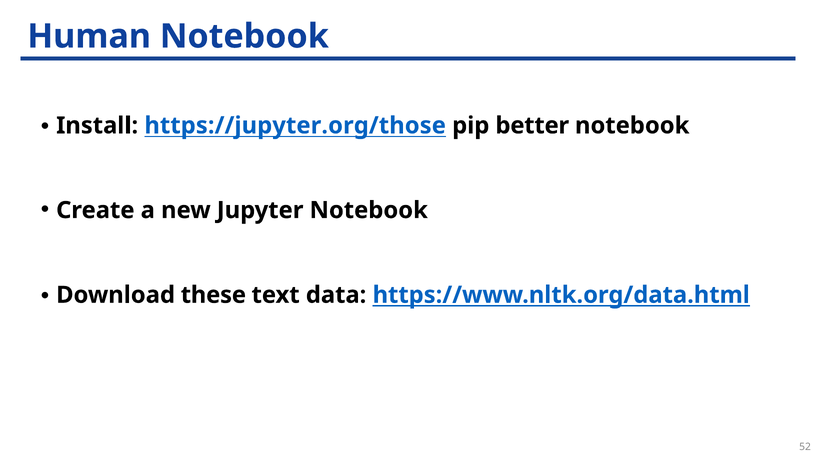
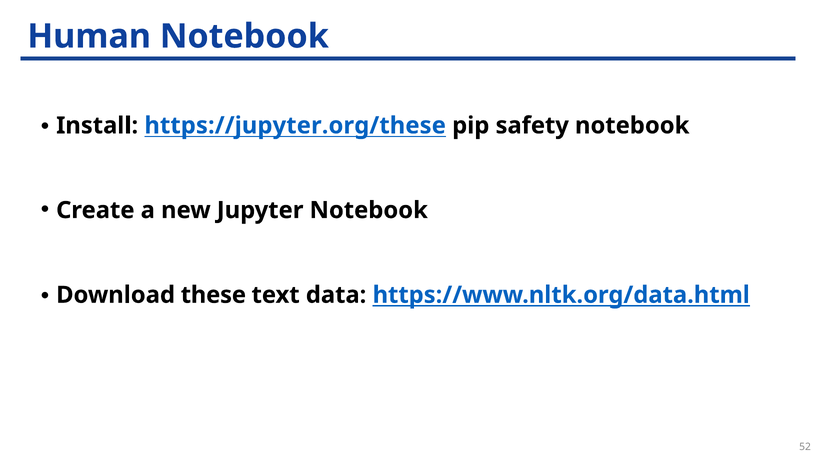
https://jupyter.org/those: https://jupyter.org/those -> https://jupyter.org/these
better: better -> safety
